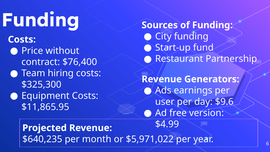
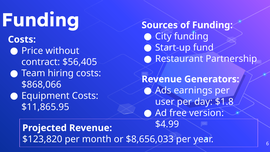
$76,400: $76,400 -> $56,405
$325,300: $325,300 -> $868,066
$9.6: $9.6 -> $1.8
$640,235: $640,235 -> $123,820
$5,971,022: $5,971,022 -> $8,656,033
